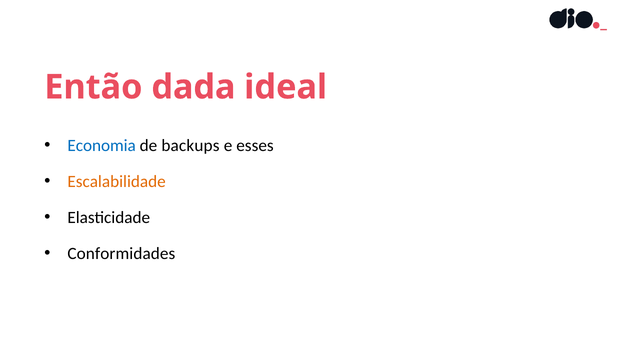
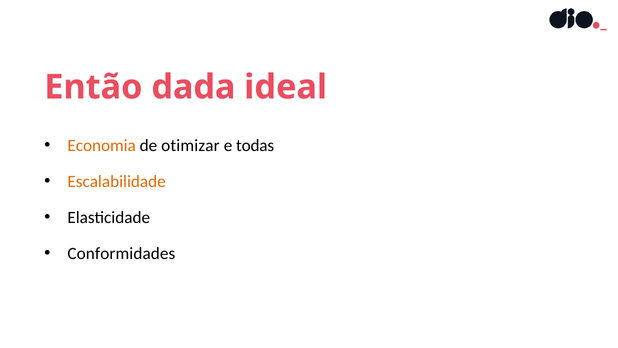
Economia colour: blue -> orange
backups: backups -> otimizar
esses: esses -> todas
